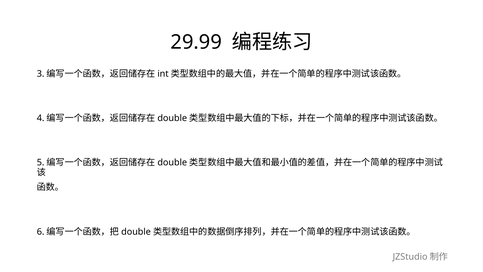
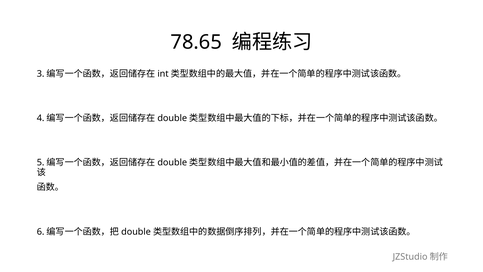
29.99: 29.99 -> 78.65
